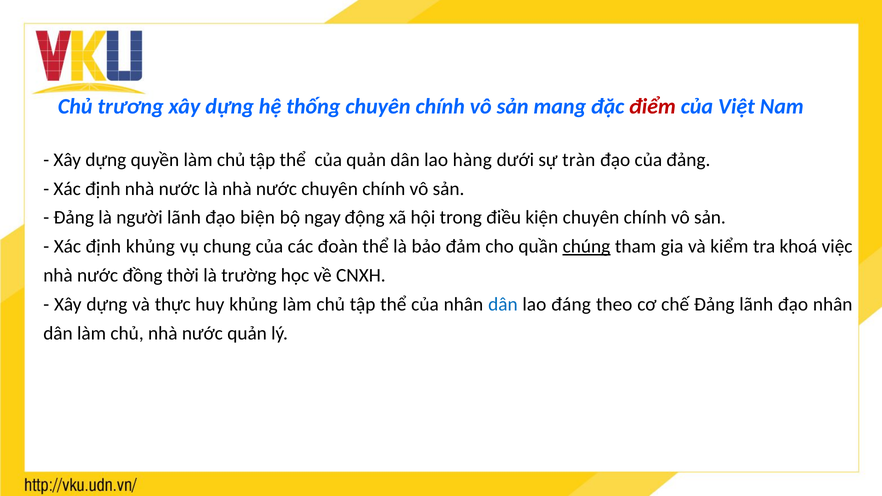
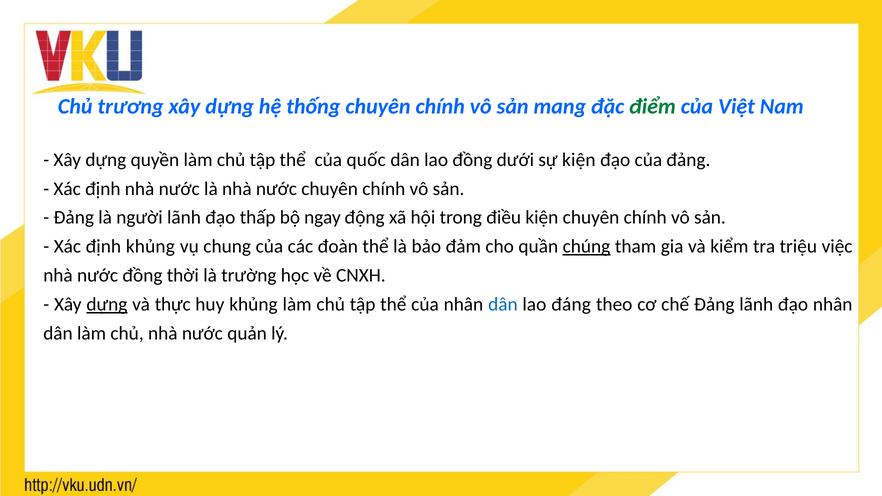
điểm colour: red -> green
của quản: quản -> quốc
lao hàng: hàng -> đồng
sự tràn: tràn -> kiện
biện: biện -> thấp
khoá: khoá -> triệu
dựng at (107, 304) underline: none -> present
